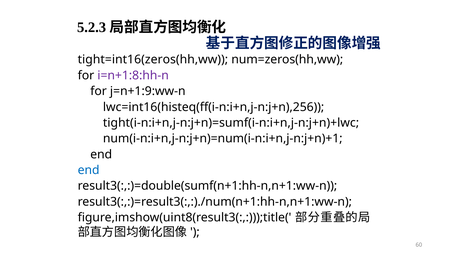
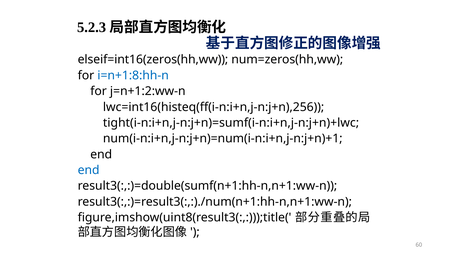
tight=int16(zeros(hh,ww: tight=int16(zeros(hh,ww -> elseif=int16(zeros(hh,ww
i=n+1:8:hh-n colour: purple -> blue
j=n+1:9:ww-n: j=n+1:9:ww-n -> j=n+1:2:ww-n
